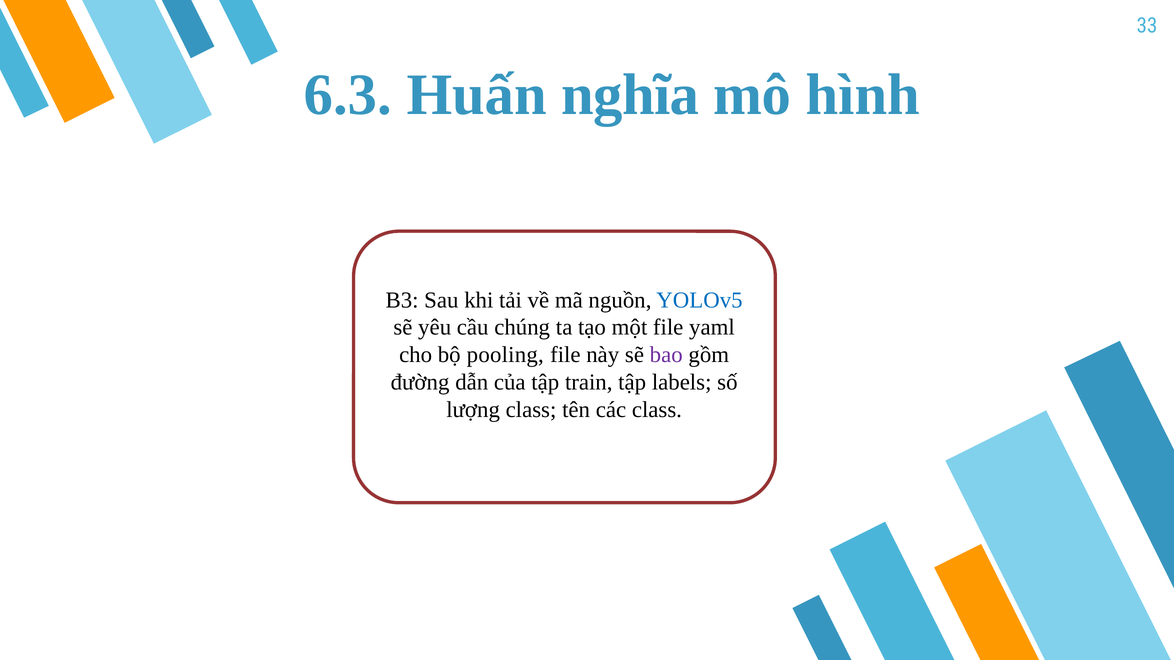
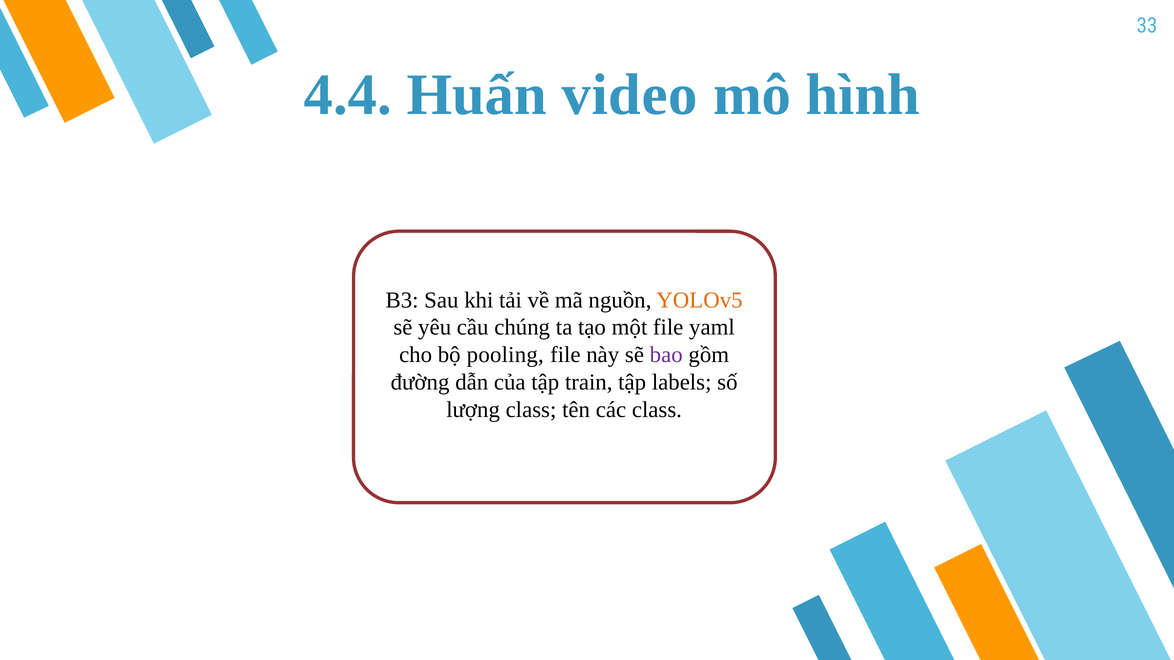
6.3: 6.3 -> 4.4
nghĩa: nghĩa -> video
YOLOv5 colour: blue -> orange
